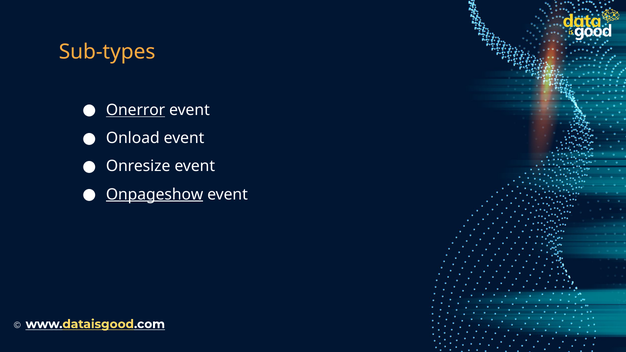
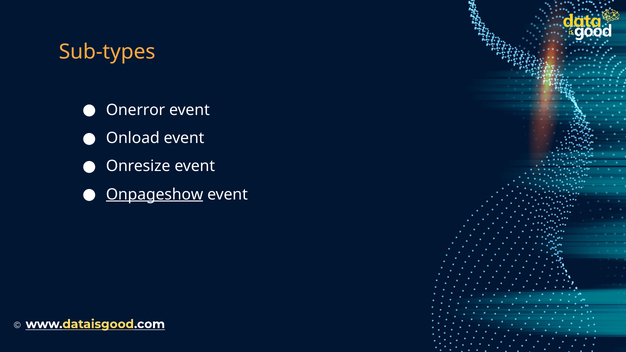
Onerror underline: present -> none
